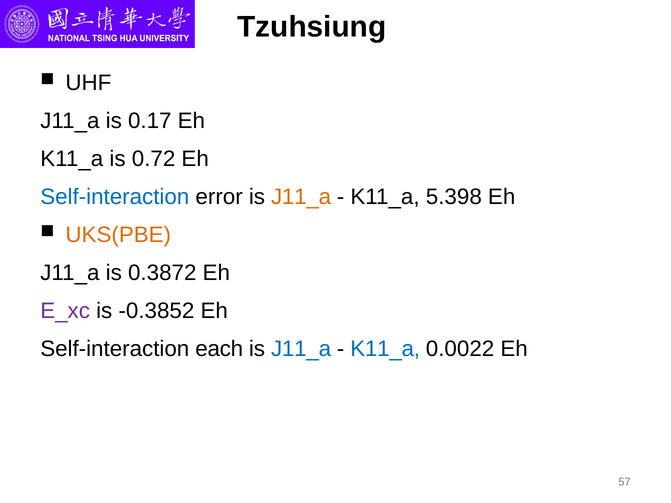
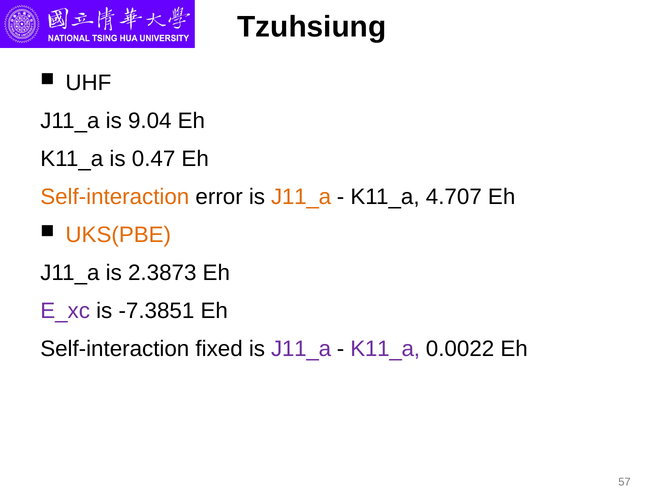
0.17: 0.17 -> 9.04
0.72: 0.72 -> 0.47
Self-interaction at (115, 197) colour: blue -> orange
5.398: 5.398 -> 4.707
0.3872: 0.3872 -> 2.3873
-0.3852: -0.3852 -> -7.3851
each: each -> fixed
J11_a at (301, 349) colour: blue -> purple
K11_a at (385, 349) colour: blue -> purple
